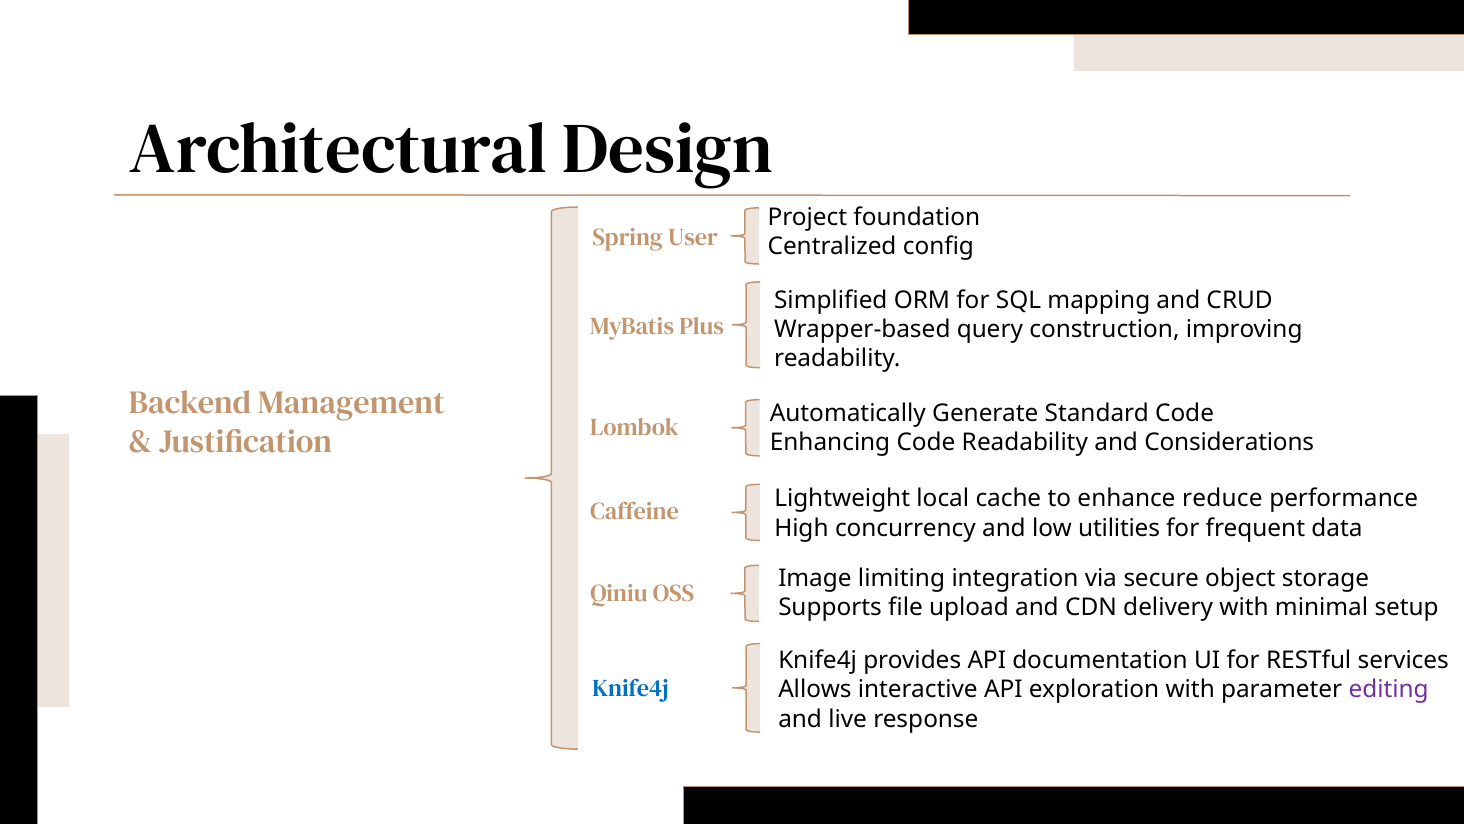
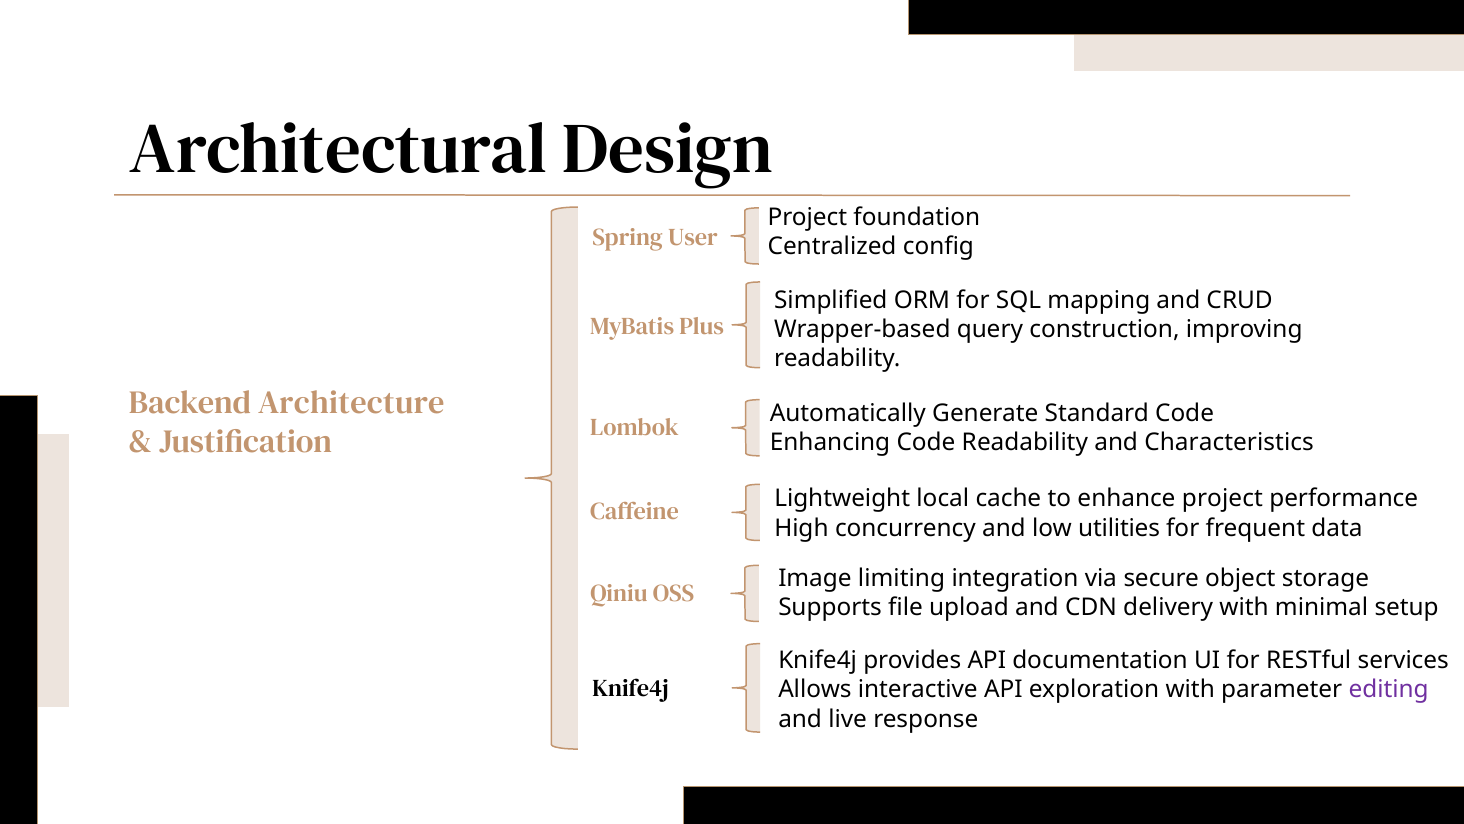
Management: Management -> Architecture
Considerations: Considerations -> Characteristics
enhance reduce: reduce -> project
Knife4j at (631, 688) colour: blue -> black
